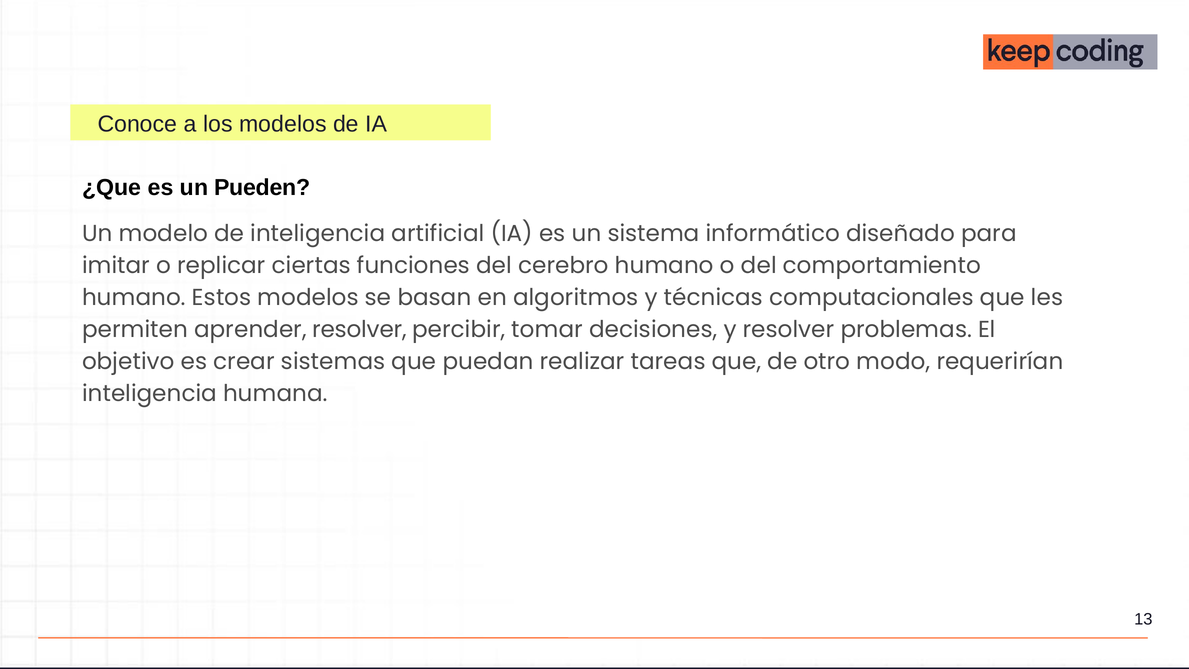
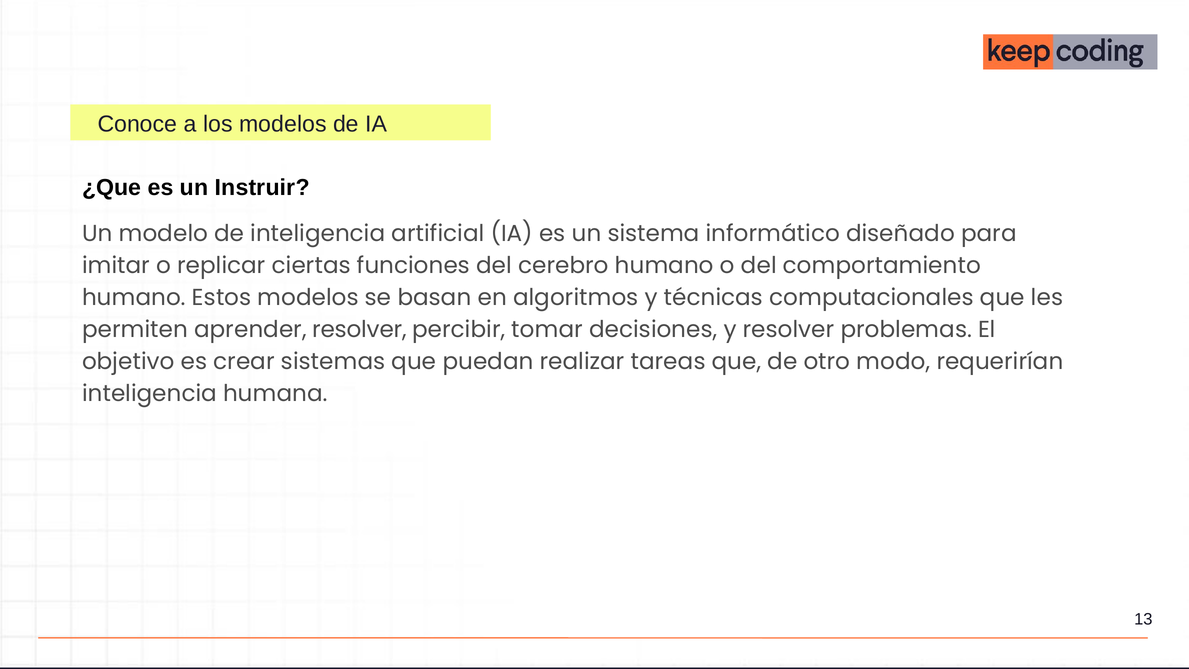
Pueden: Pueden -> Instruir
